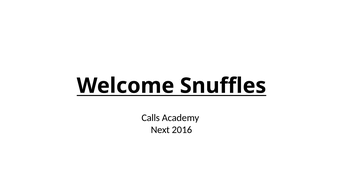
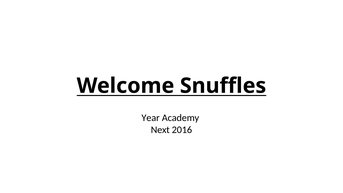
Calls: Calls -> Year
